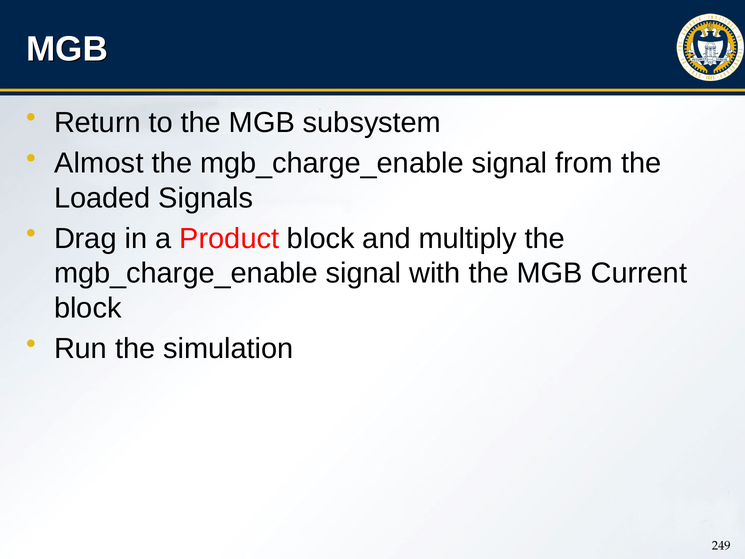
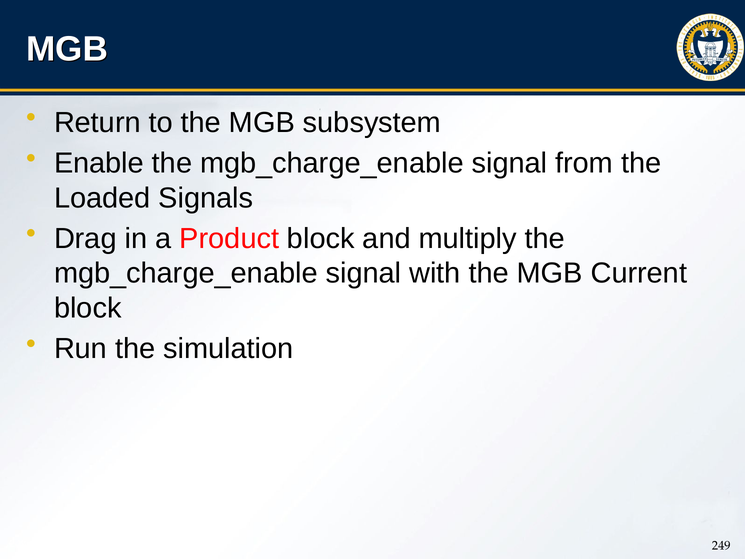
Almost: Almost -> Enable
